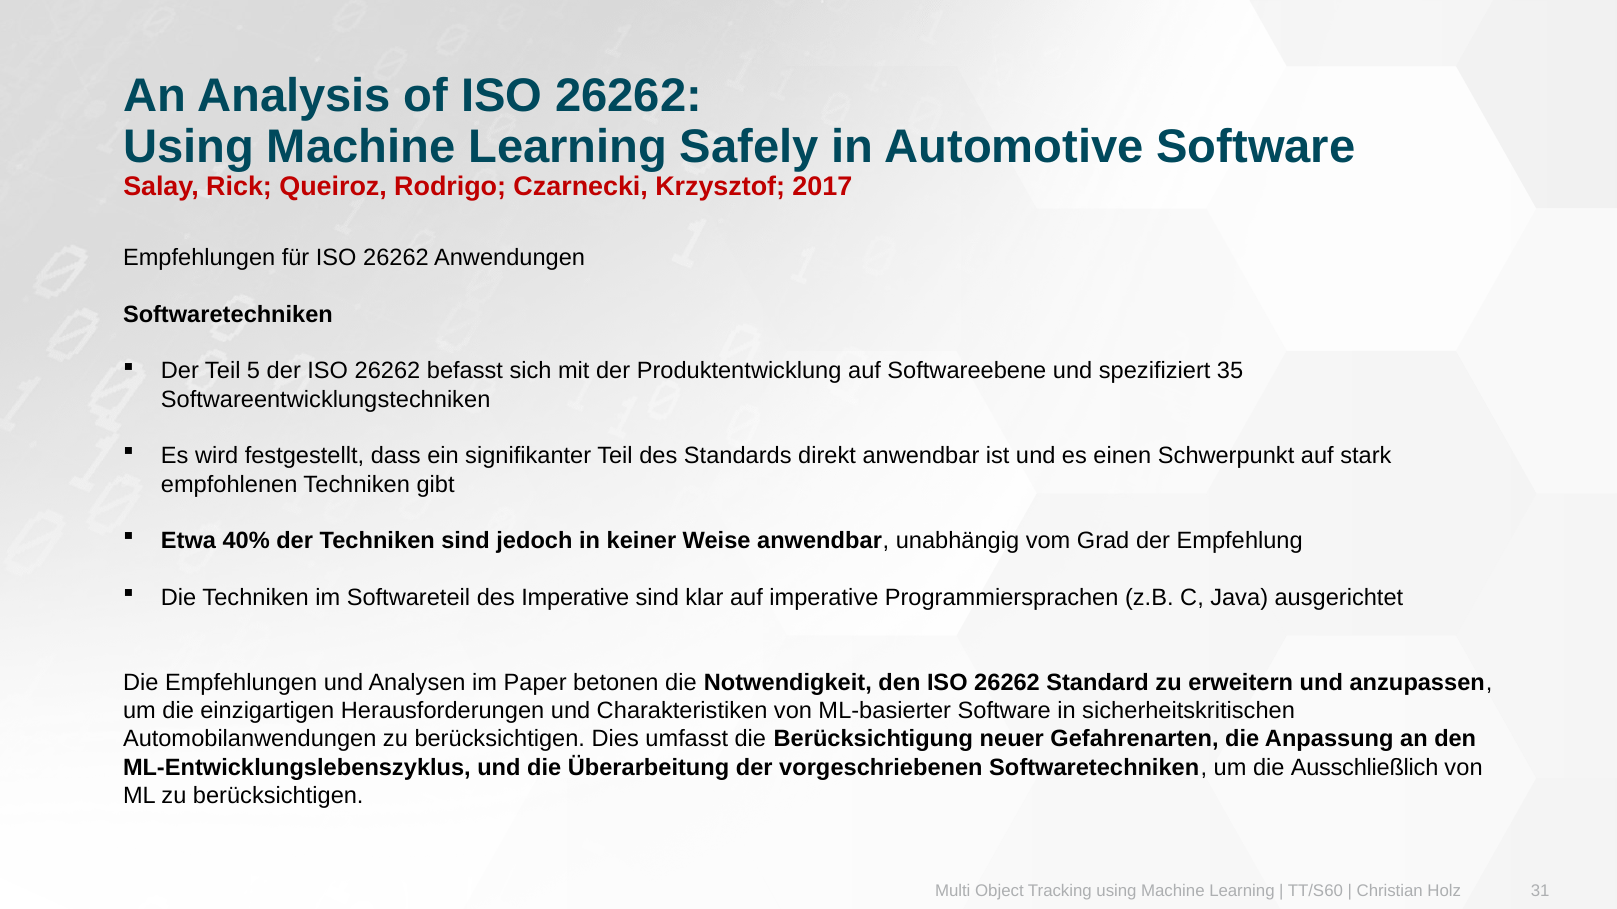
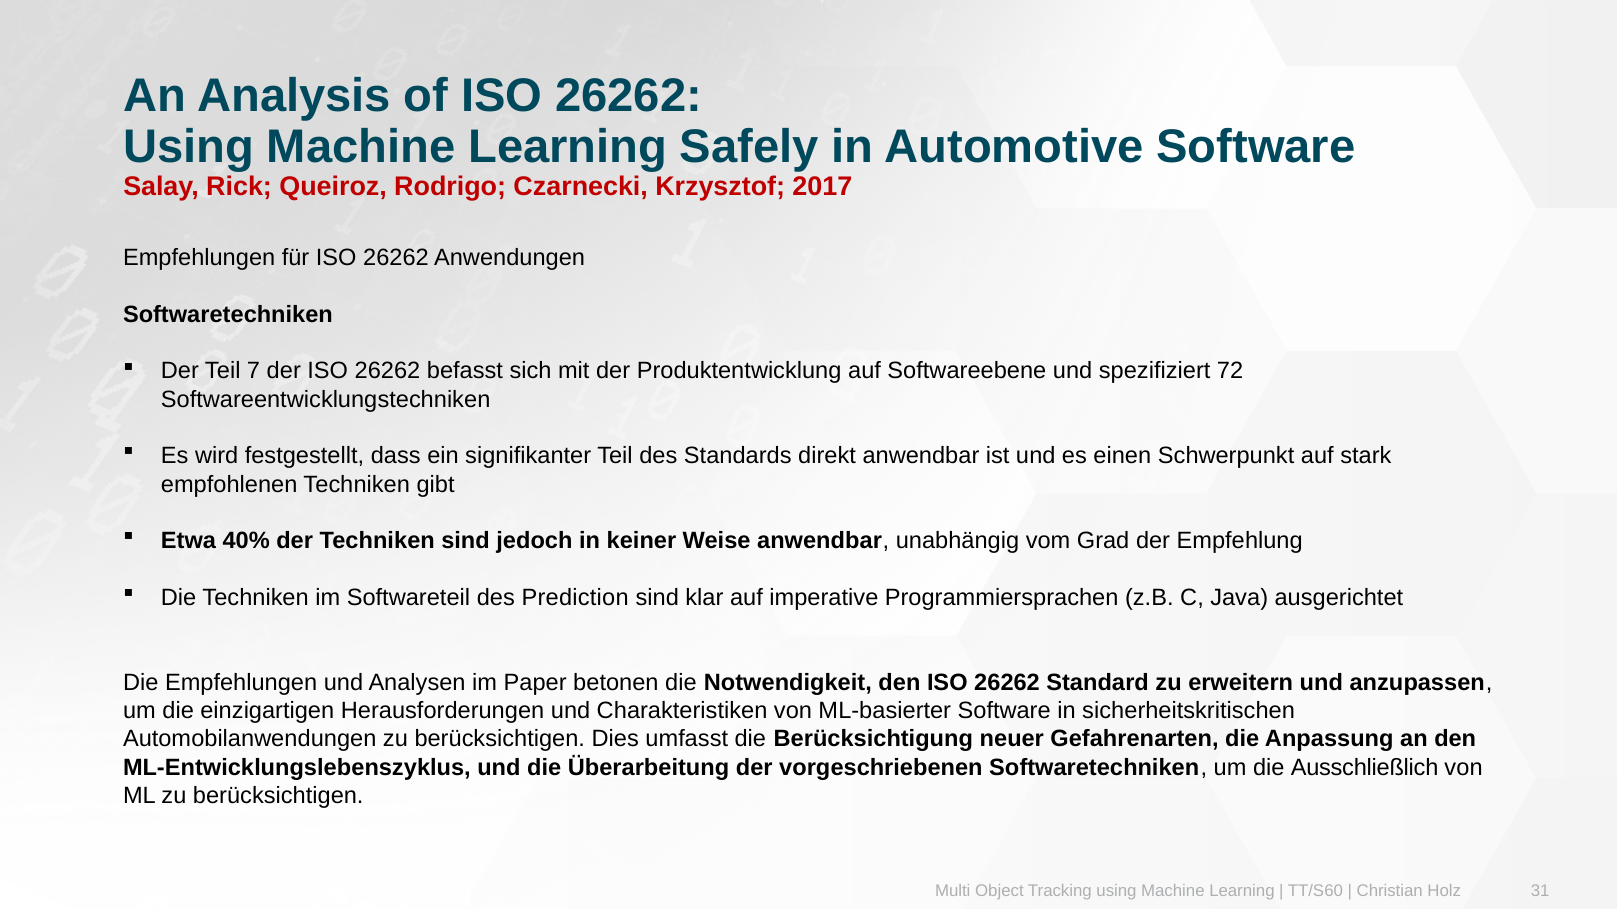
5: 5 -> 7
35: 35 -> 72
des Imperative: Imperative -> Prediction
